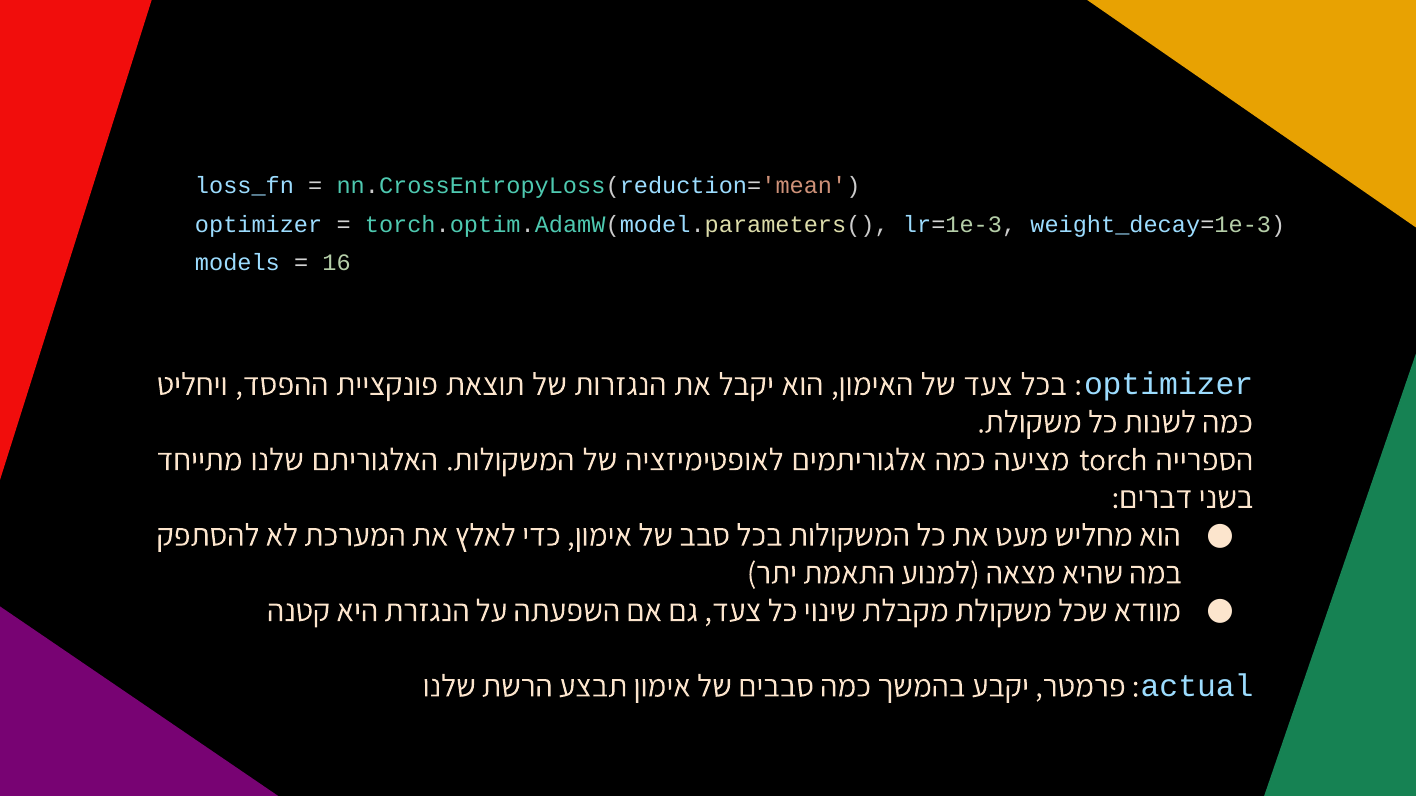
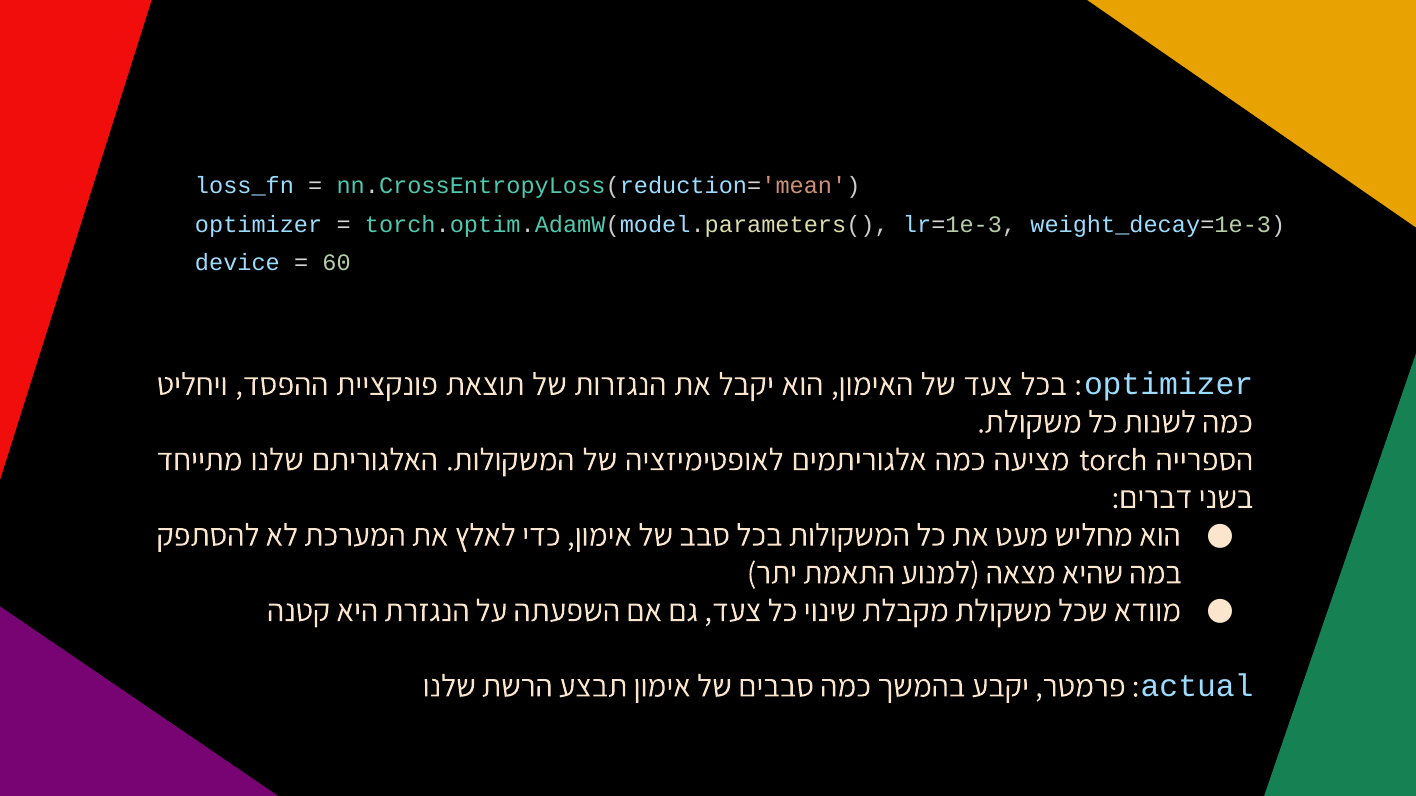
models: models -> device
16: 16 -> 60
